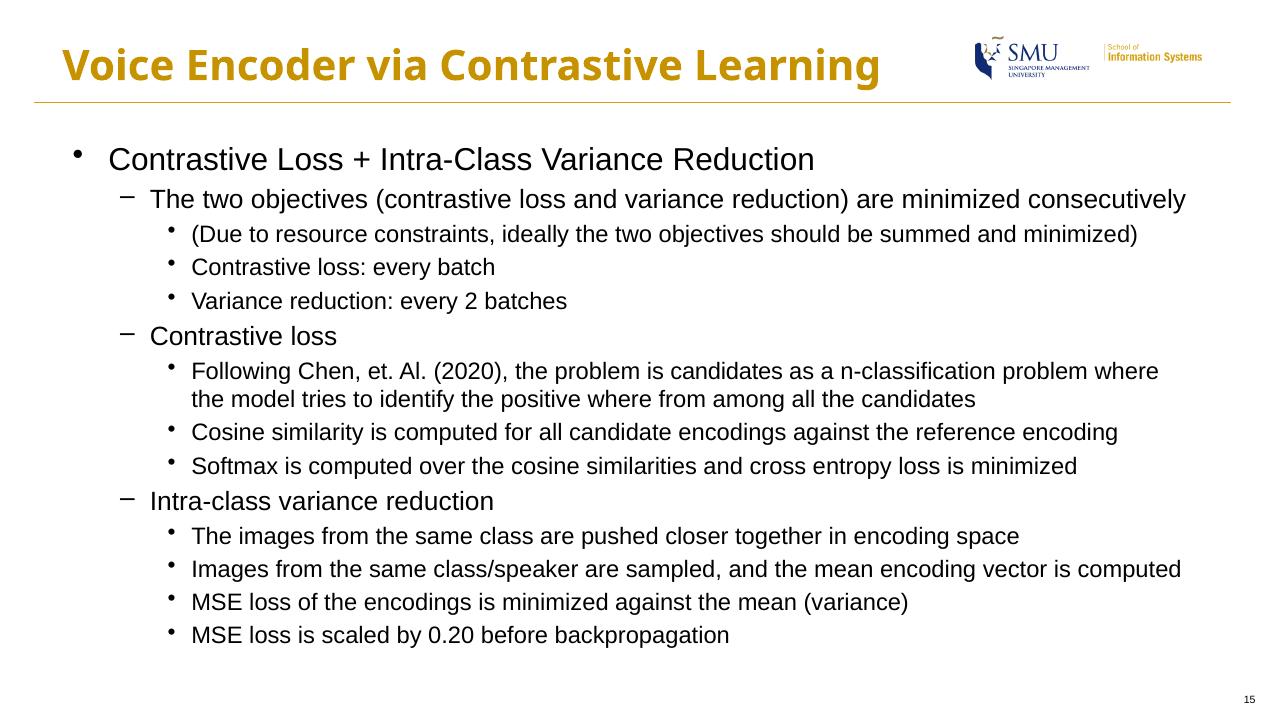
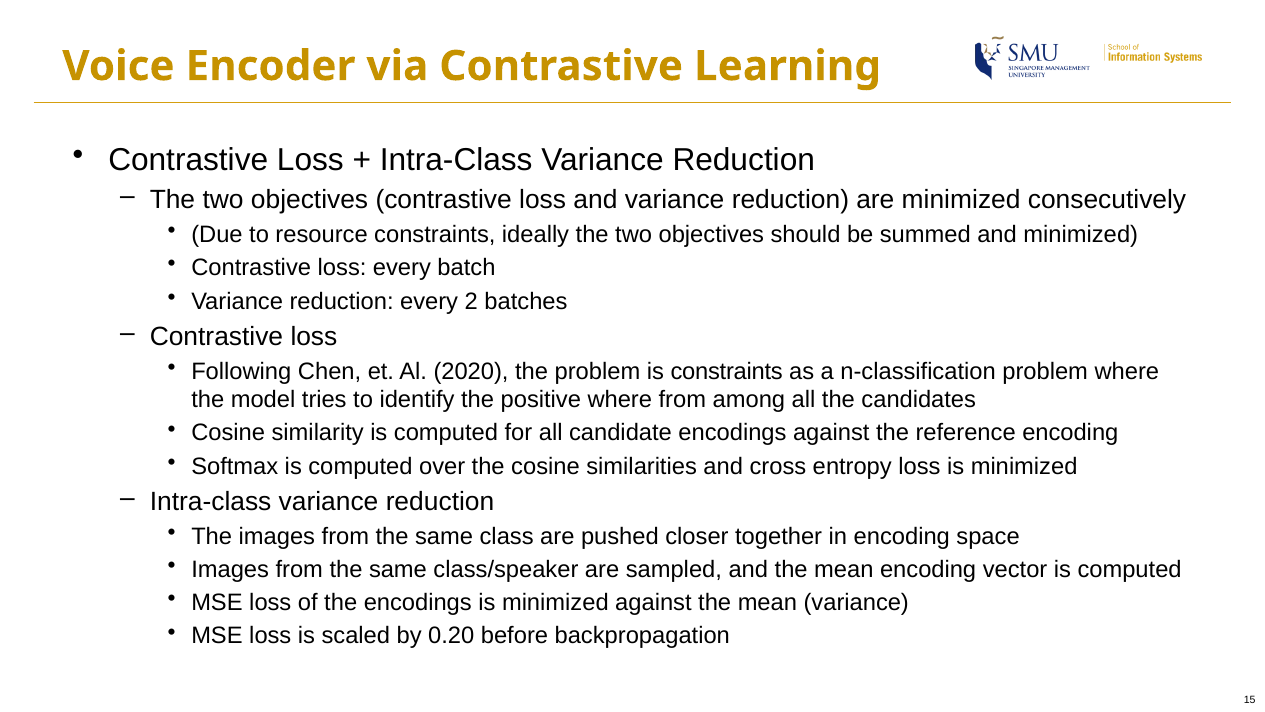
is candidates: candidates -> constraints
